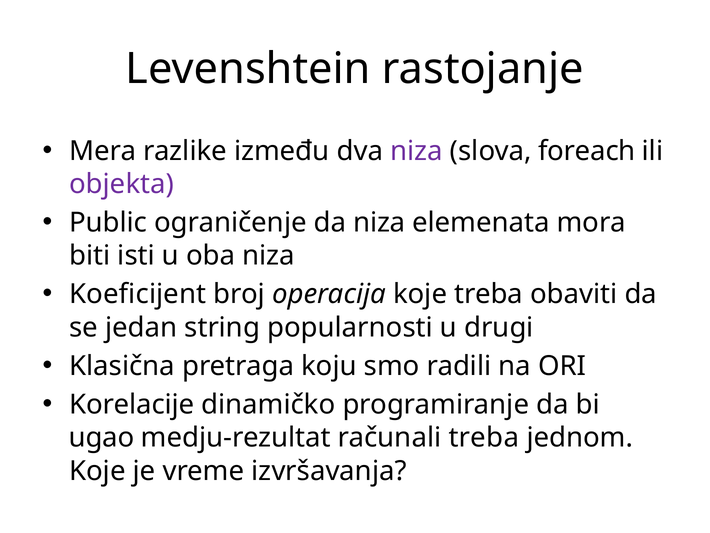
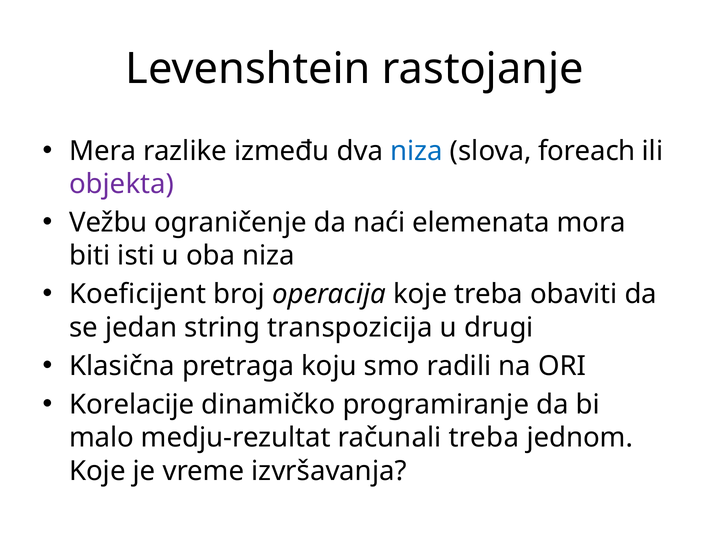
niza at (417, 151) colour: purple -> blue
Public: Public -> Vežbu
da niza: niza -> naći
popularnosti: popularnosti -> transpozicija
ugao: ugao -> malo
